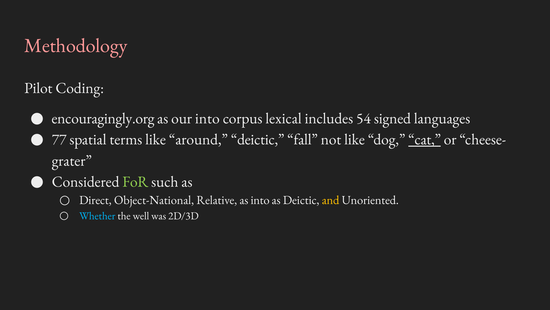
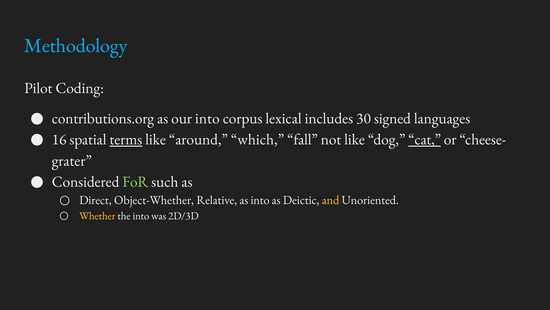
Methodology colour: pink -> light blue
encouragingly.org: encouragingly.org -> contributions.org
54: 54 -> 30
77: 77 -> 16
terms underline: none -> present
around deictic: deictic -> which
Object-National: Object-National -> Object-Whether
Whether colour: light blue -> yellow
the well: well -> into
